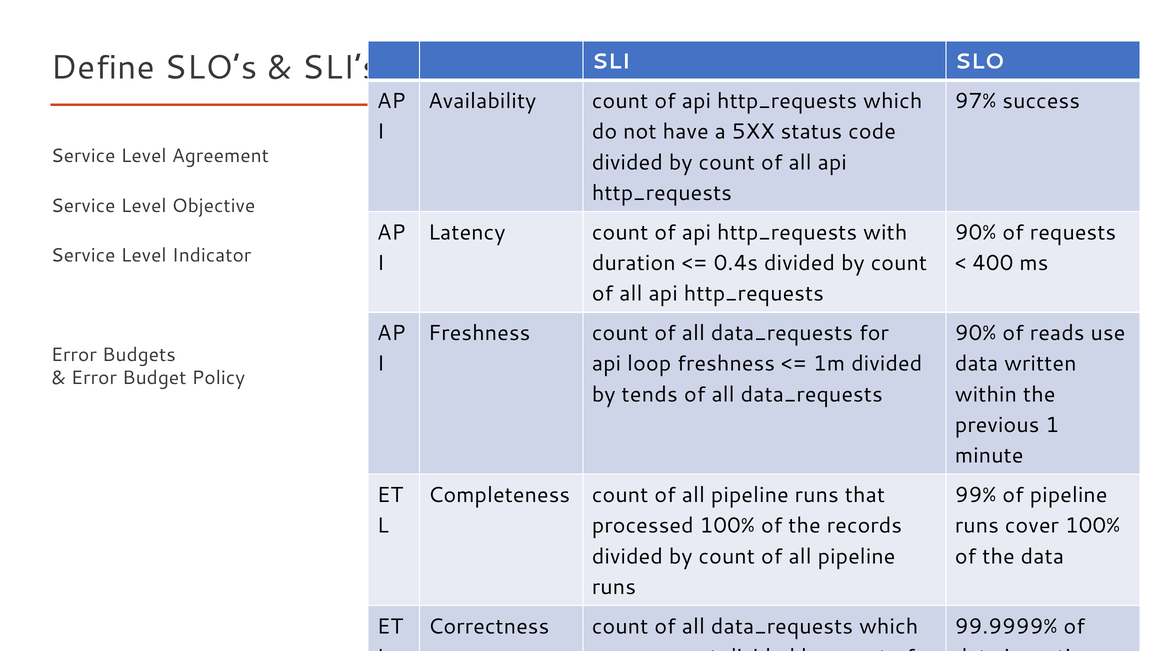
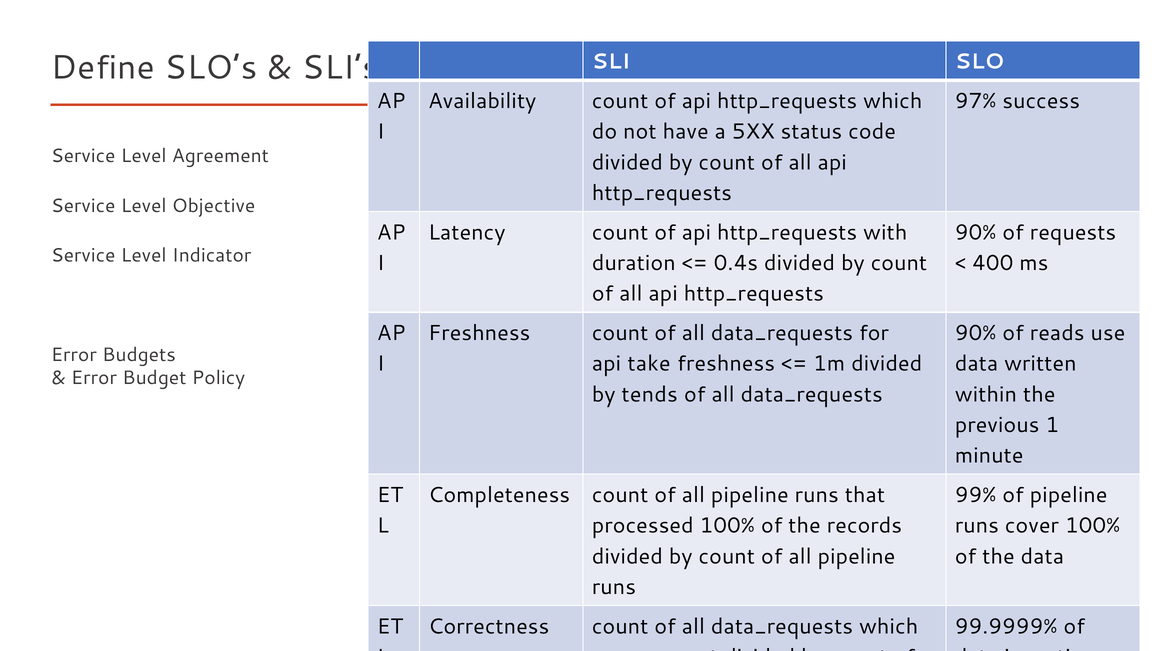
loop: loop -> take
